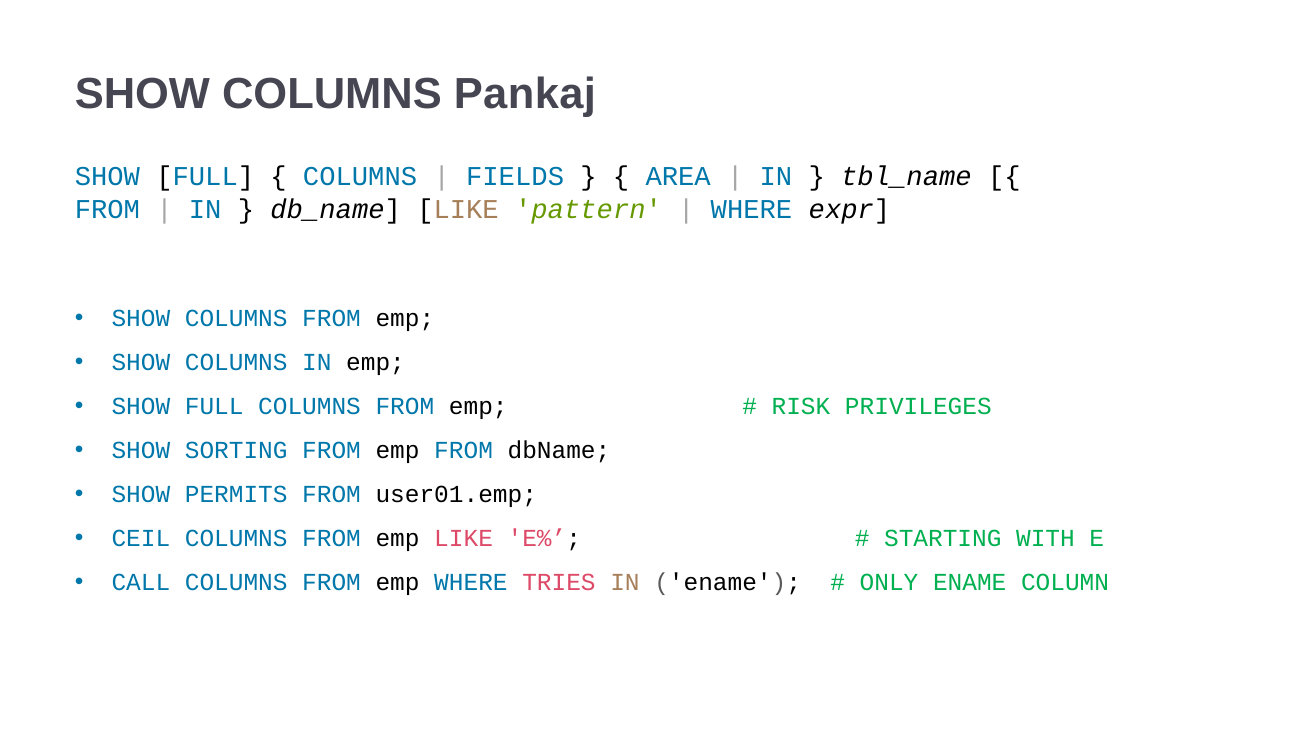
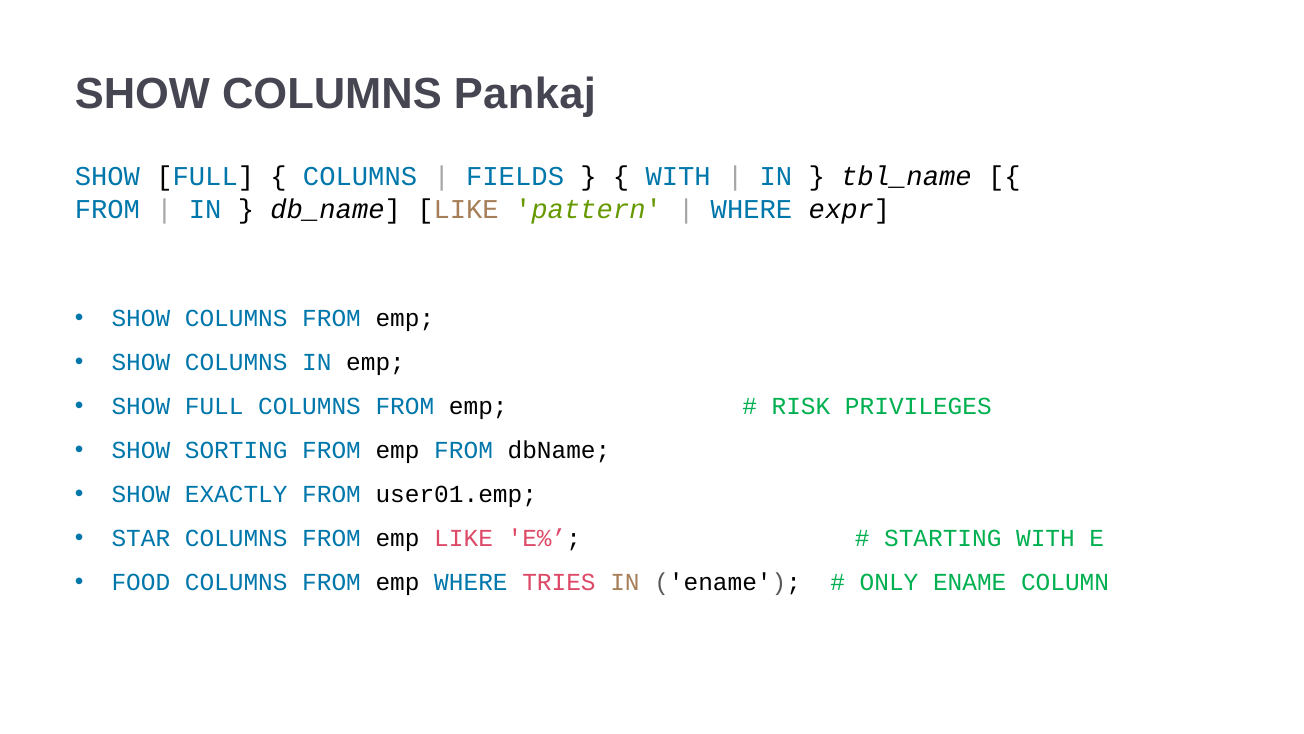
AREA at (678, 177): AREA -> WITH
PERMITS: PERMITS -> EXACTLY
CEIL: CEIL -> STAR
CALL: CALL -> FOOD
